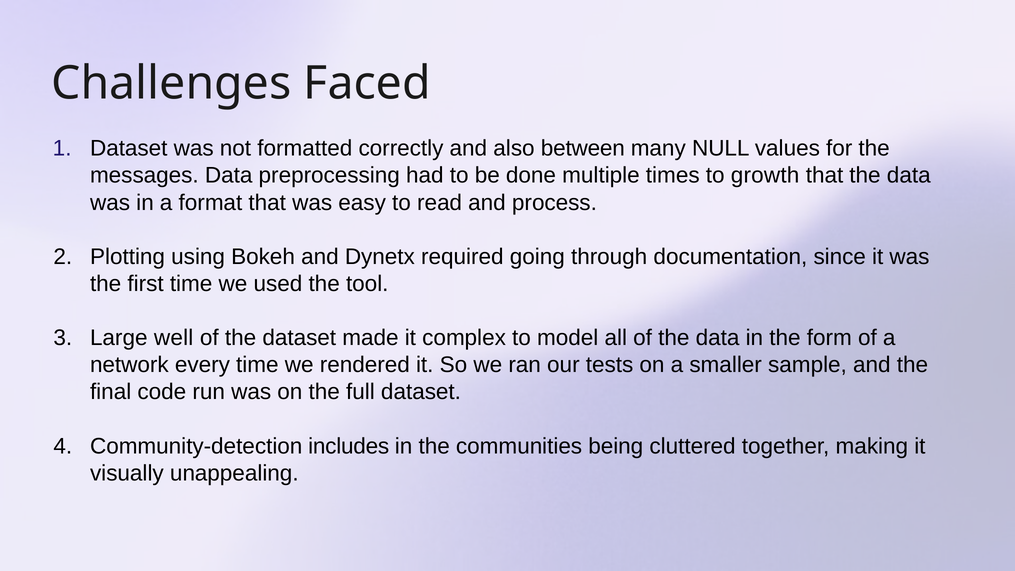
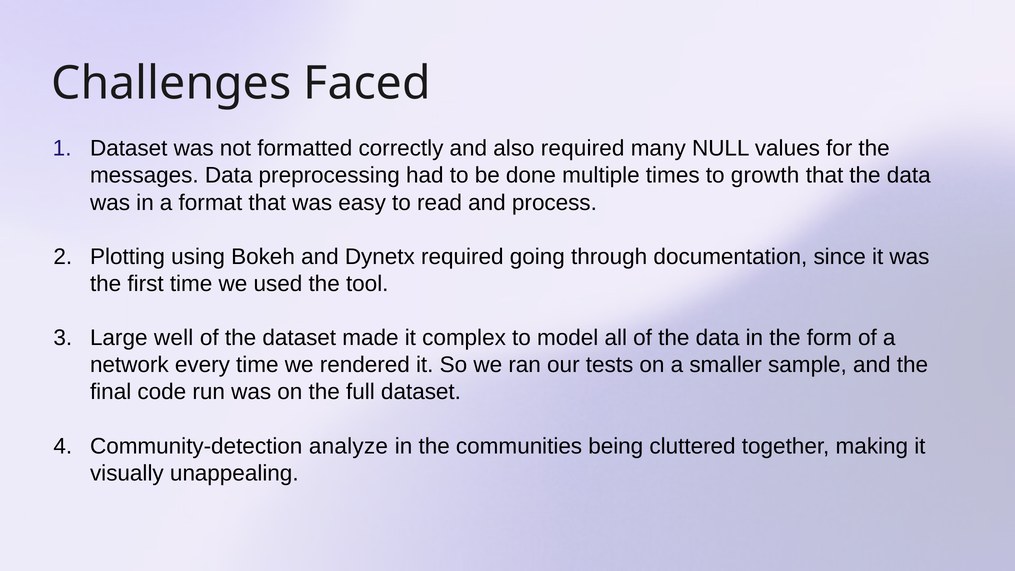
also between: between -> required
includes: includes -> analyze
